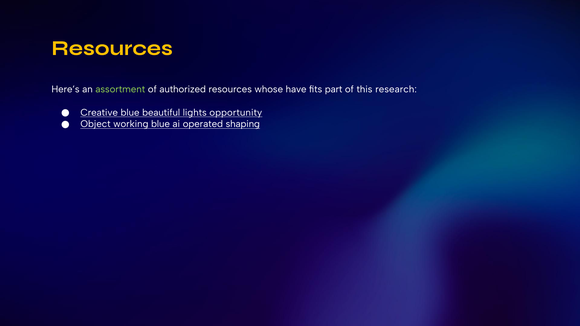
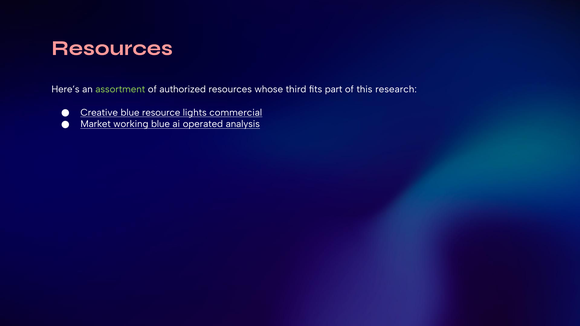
Resources at (112, 48) colour: yellow -> pink
have: have -> third
beautiful: beautiful -> resource
opportunity: opportunity -> commercial
Object: Object -> Market
shaping: shaping -> analysis
